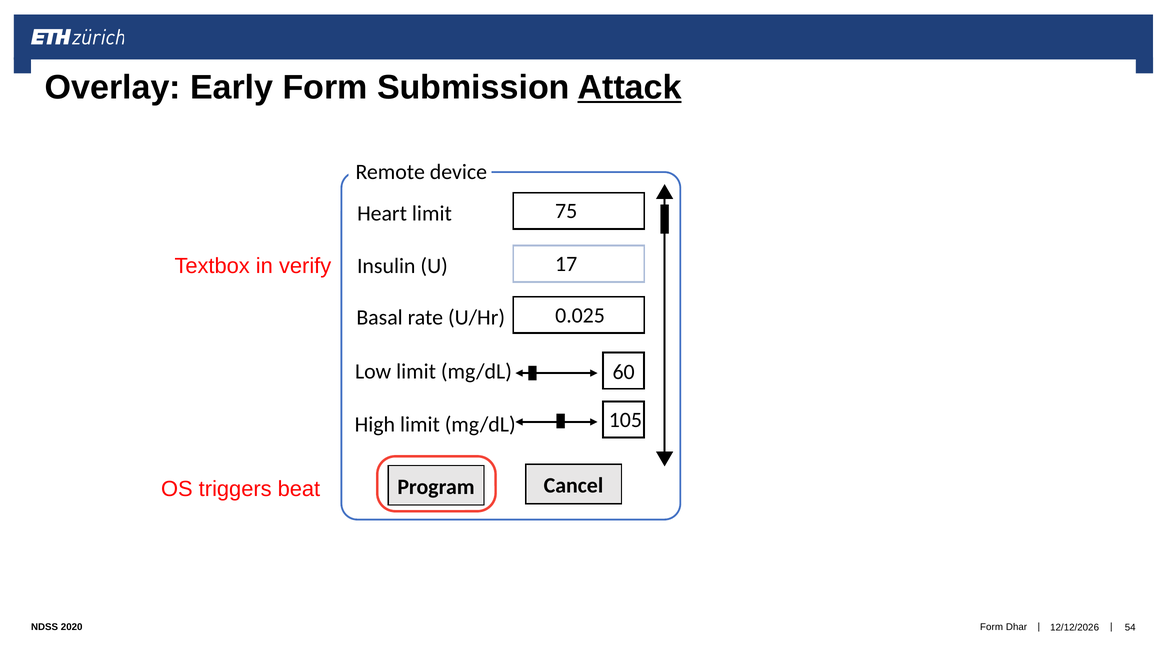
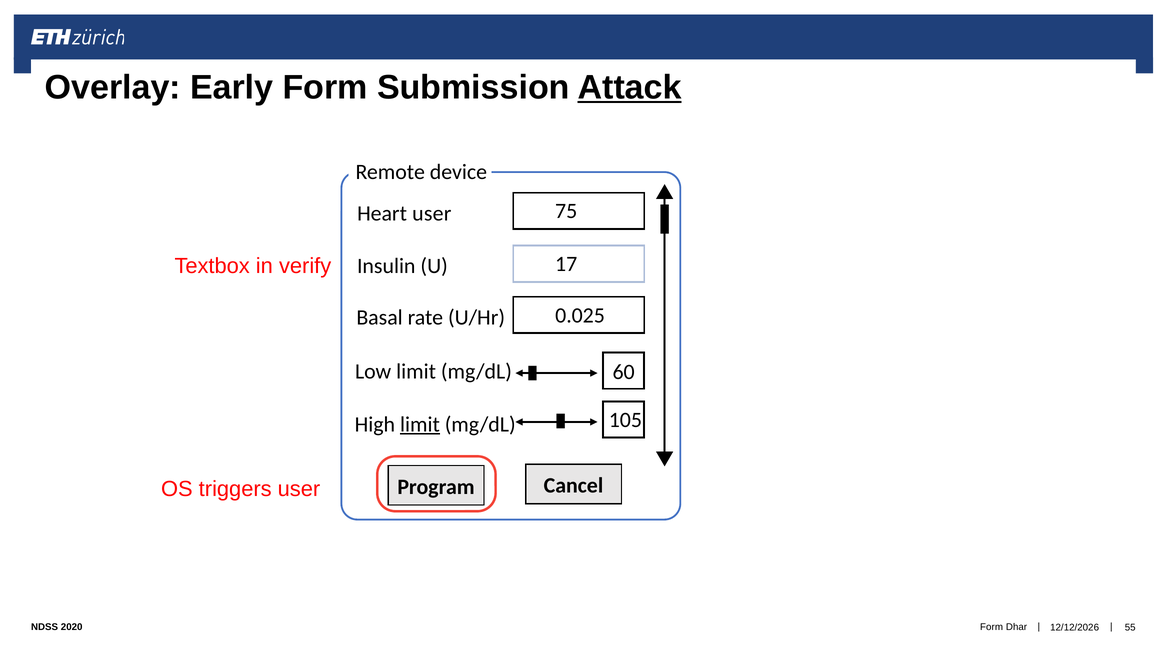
Heart limit: limit -> user
limit at (420, 424) underline: none -> present
triggers beat: beat -> user
54: 54 -> 55
